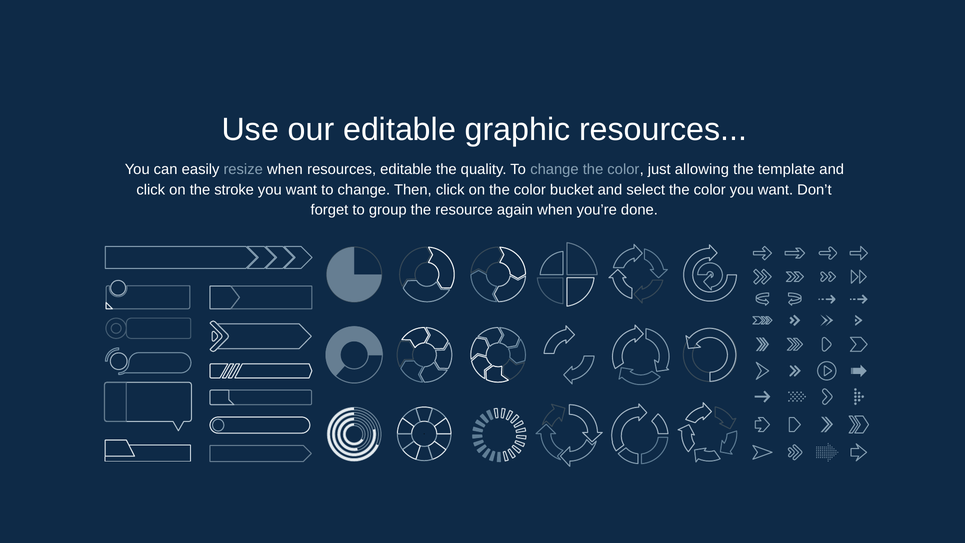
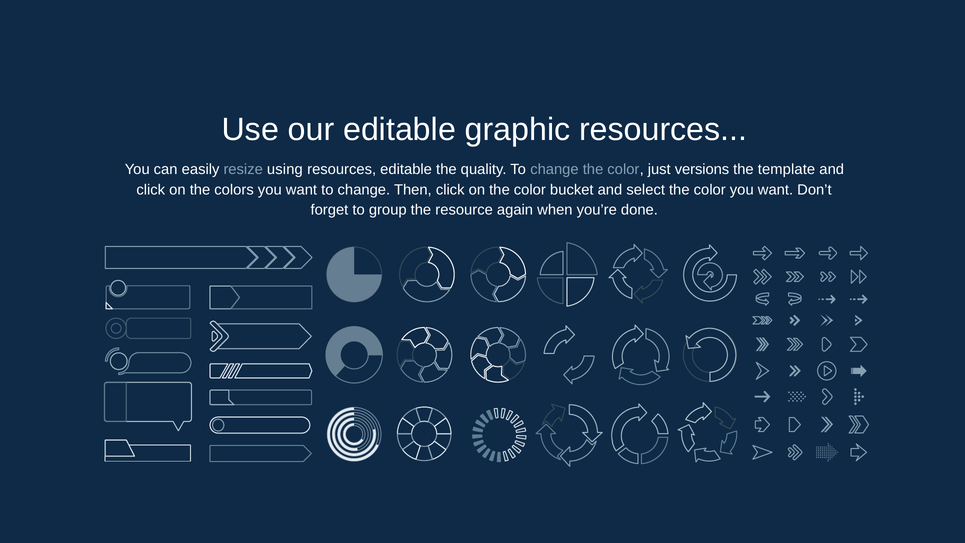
resize when: when -> using
allowing: allowing -> versions
stroke: stroke -> colors
